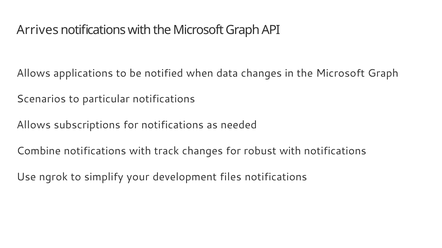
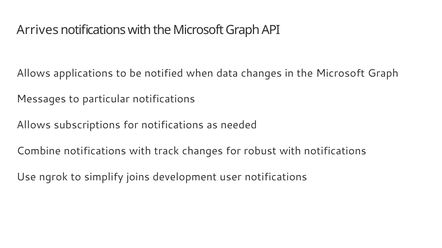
Scenarios: Scenarios -> Messages
your: your -> joins
files: files -> user
